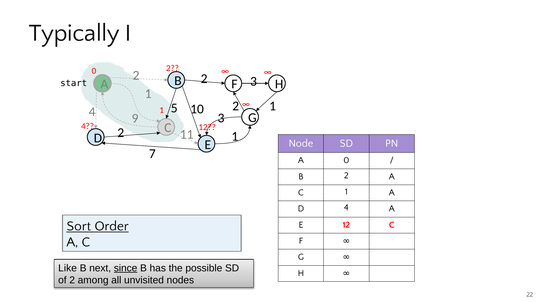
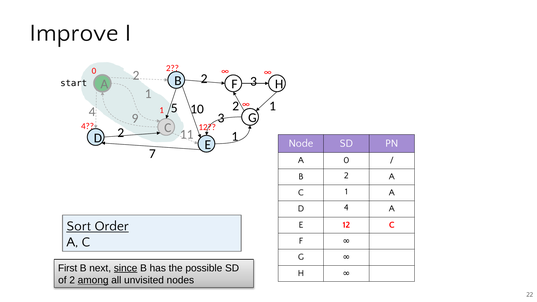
Typically: Typically -> Improve
Like: Like -> First
among underline: none -> present
